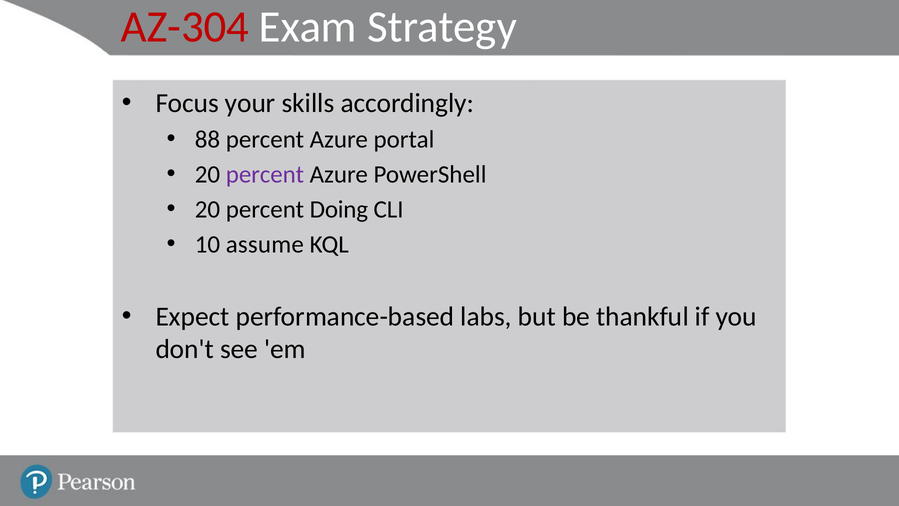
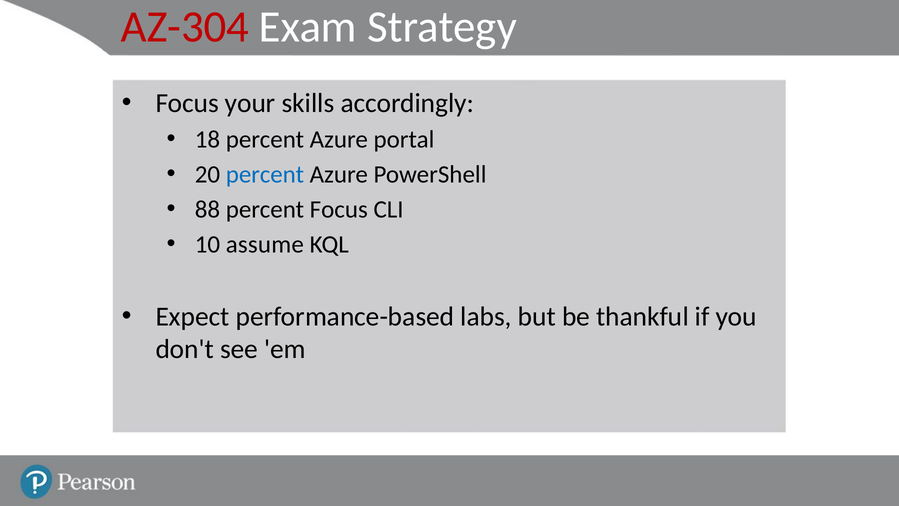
88: 88 -> 18
percent at (265, 174) colour: purple -> blue
20 at (207, 209): 20 -> 88
percent Doing: Doing -> Focus
